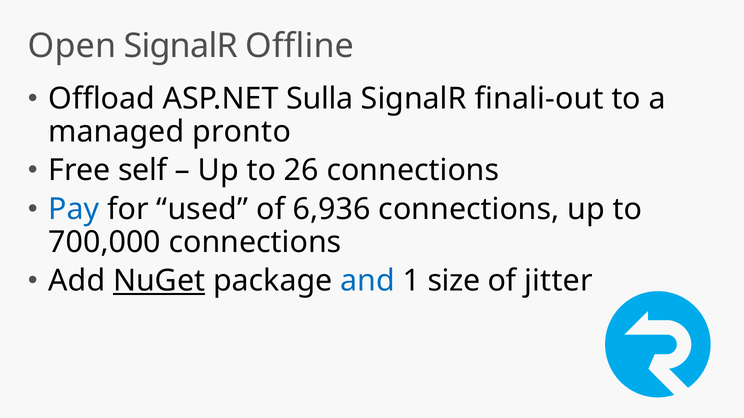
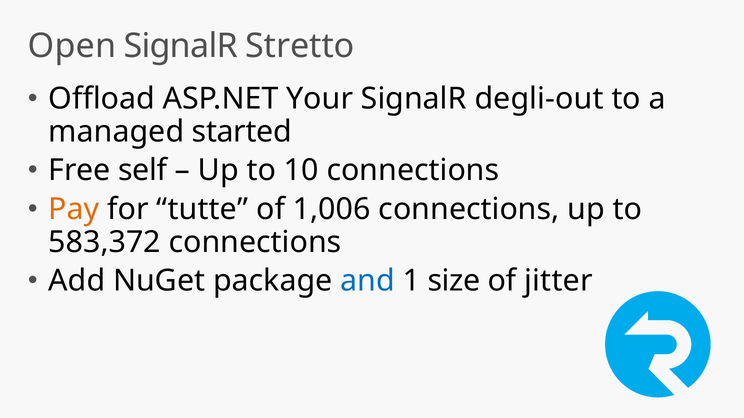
Offline: Offline -> Stretto
Sulla: Sulla -> Your
finali-out: finali-out -> degli-out
pronto: pronto -> started
26: 26 -> 10
Pay colour: blue -> orange
used: used -> tutte
6,936: 6,936 -> 1,006
700,000: 700,000 -> 583,372
NuGet underline: present -> none
